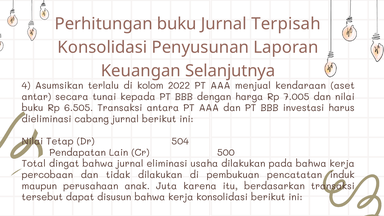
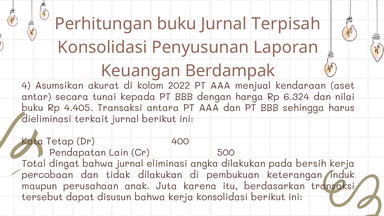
Selanjutnya: Selanjutnya -> Berdampak
terlalu: terlalu -> akurat
7.005: 7.005 -> 6.324
6.505: 6.505 -> 4.405
investasi: investasi -> sehingga
cabang: cabang -> terkait
Nilai at (32, 141): Nilai -> Kata
504: 504 -> 400
usaha: usaha -> angka
pada bahwa: bahwa -> bersih
pencatatan: pencatatan -> keterangan
